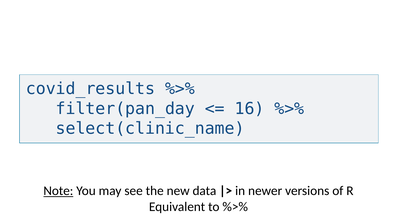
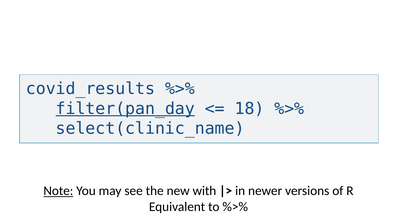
filter(pan_day underline: none -> present
16: 16 -> 18
data: data -> with
